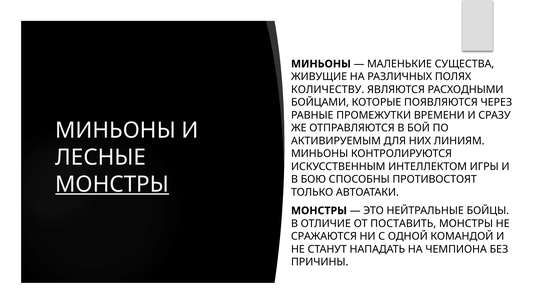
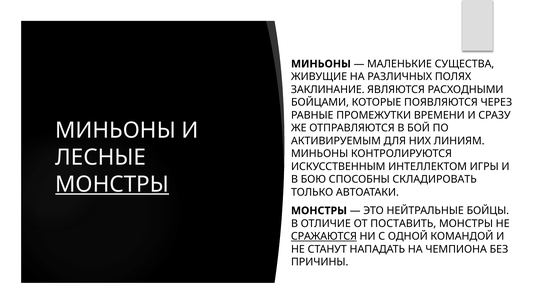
КОЛИЧЕСТВУ: КОЛИЧЕСТВУ -> ЗАКЛИНАНИЕ
ПРОТИВОСТОЯТ: ПРОТИВОСТОЯТ -> СКЛАДИРОВАТЬ
СРАЖАЮТСЯ underline: none -> present
